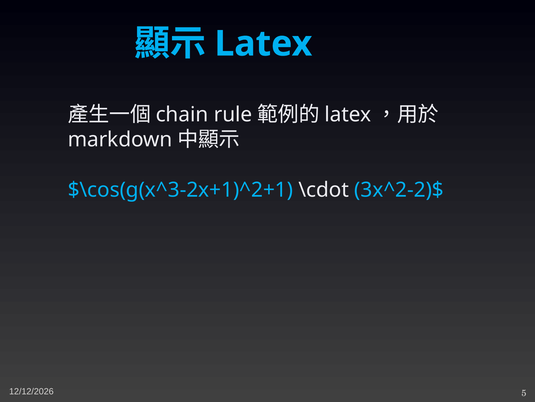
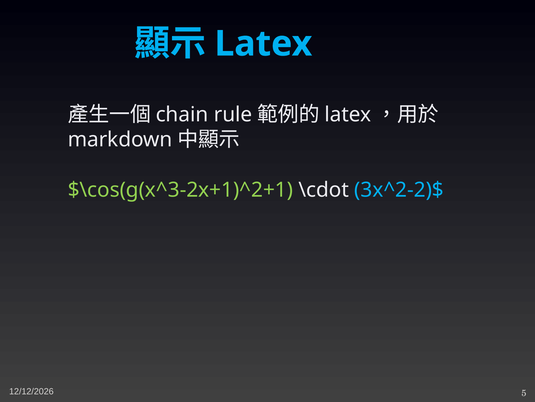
$\cos(g(x^3-2x+1)^2+1 colour: light blue -> light green
